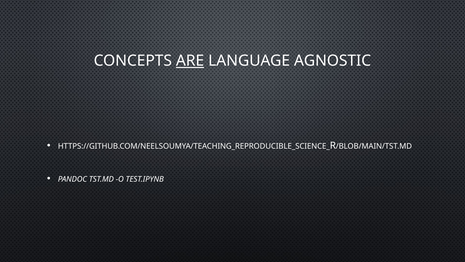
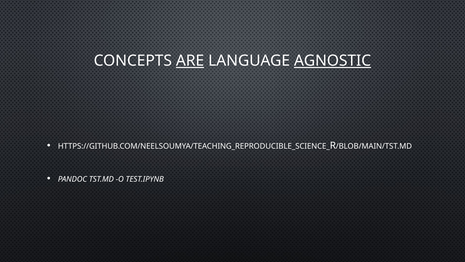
AGNOSTIC underline: none -> present
